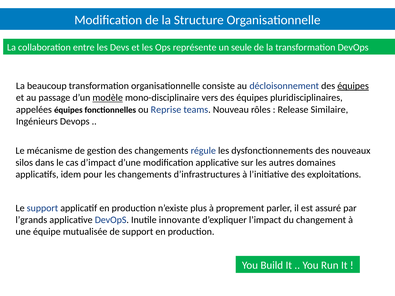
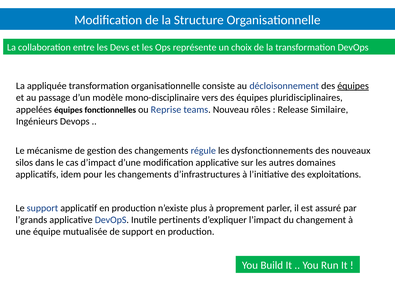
seule: seule -> choix
beaucoup: beaucoup -> appliquée
modèle underline: present -> none
innovante: innovante -> pertinents
